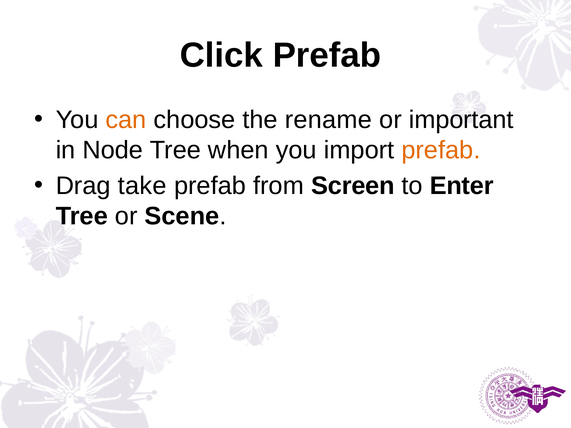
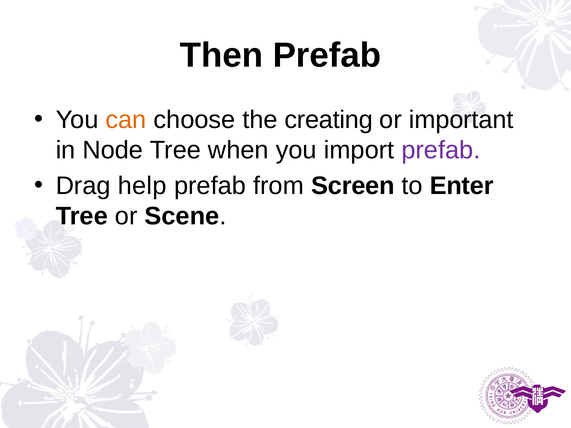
Click: Click -> Then
rename: rename -> creating
prefab at (441, 150) colour: orange -> purple
take: take -> help
